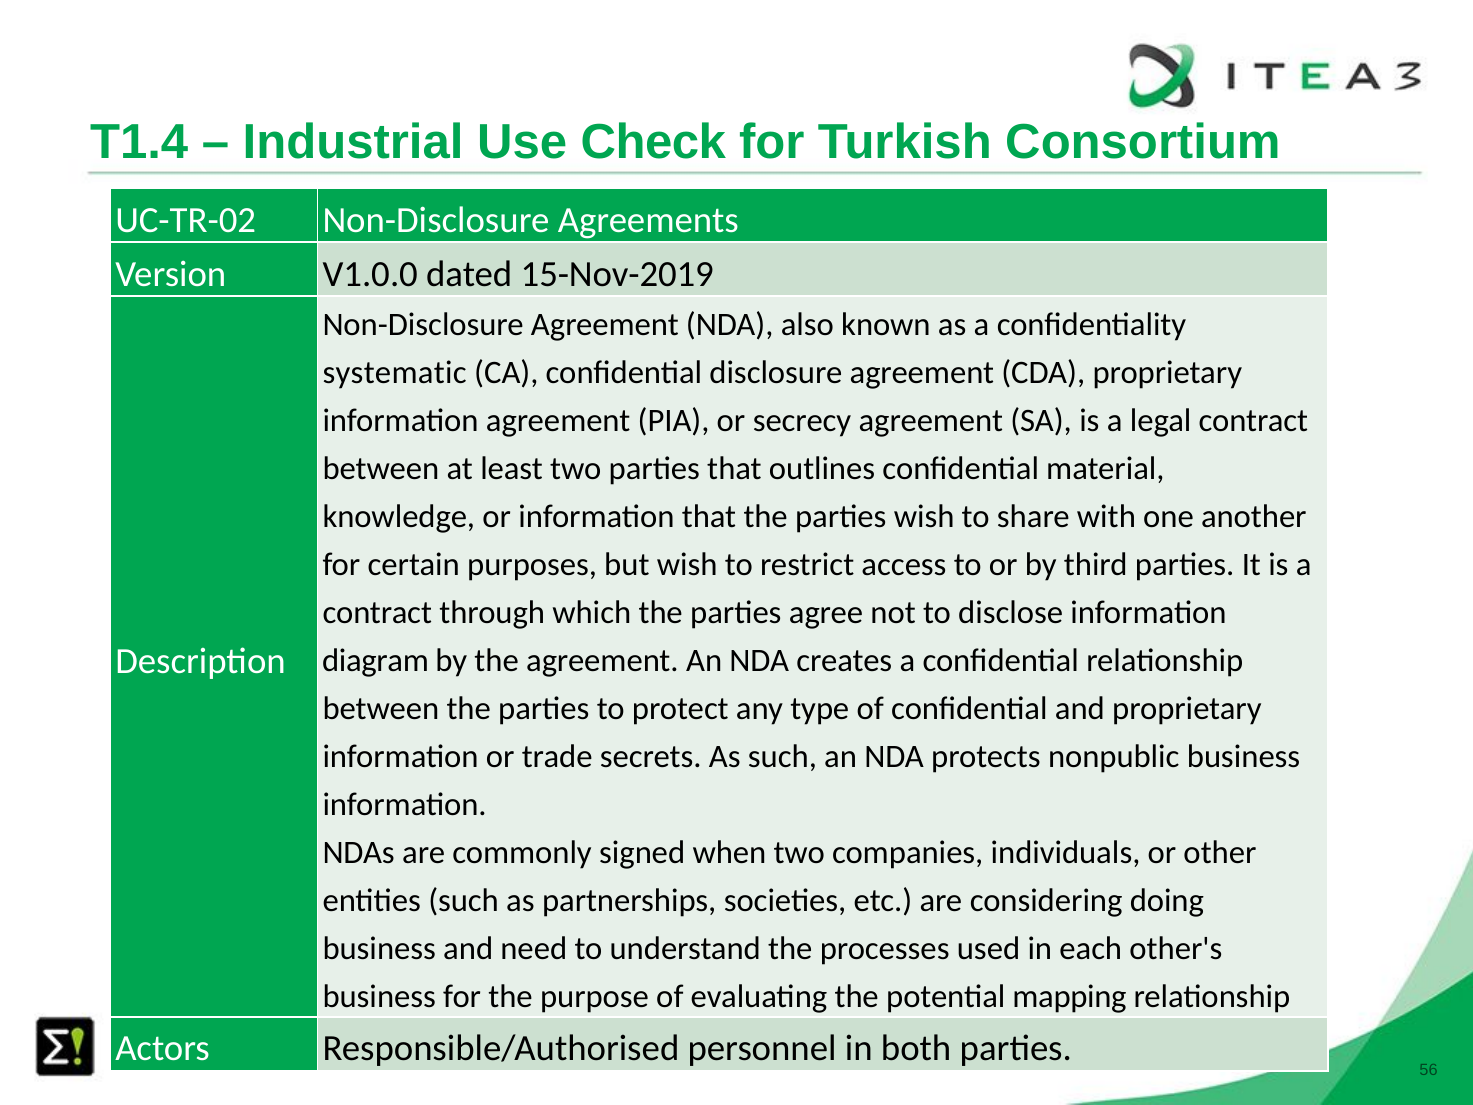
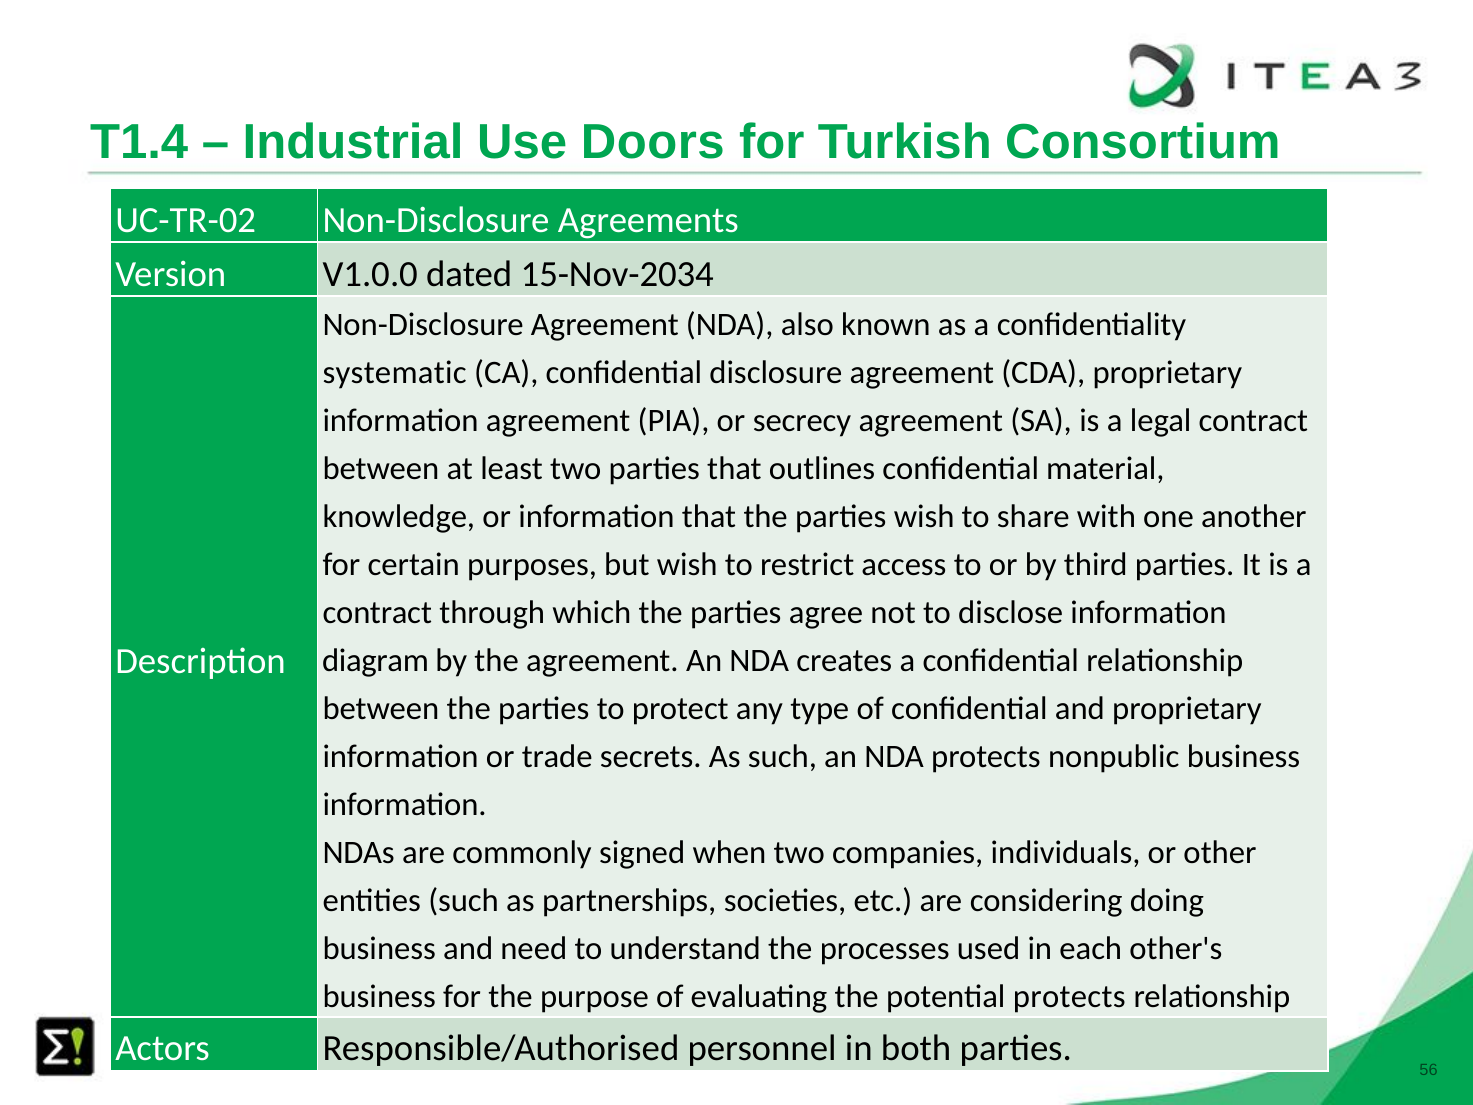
Check: Check -> Doors
15-Nov-2019: 15-Nov-2019 -> 15-Nov-2034
potential mapping: mapping -> protects
